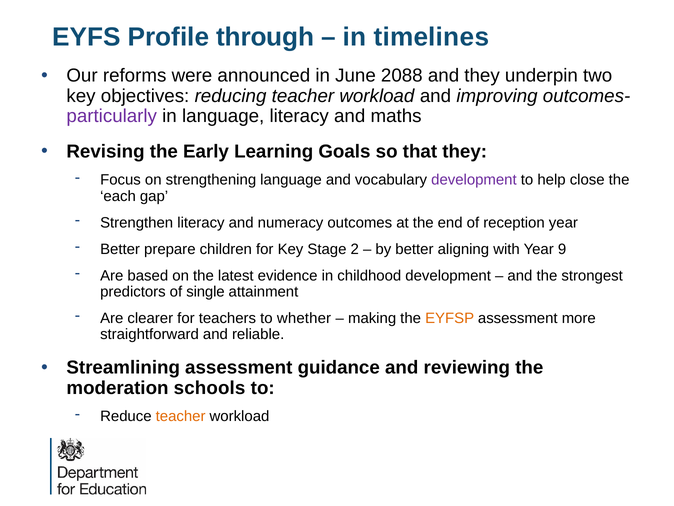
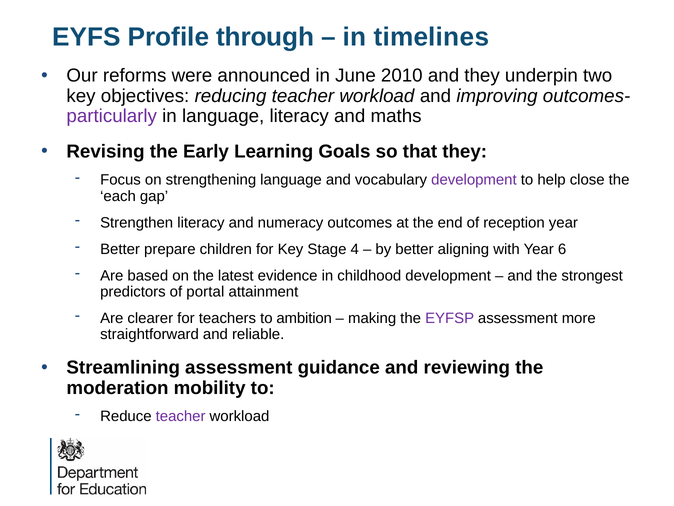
2088: 2088 -> 2010
2: 2 -> 4
9: 9 -> 6
single: single -> portal
whether: whether -> ambition
EYFSP colour: orange -> purple
schools: schools -> mobility
teacher at (181, 416) colour: orange -> purple
